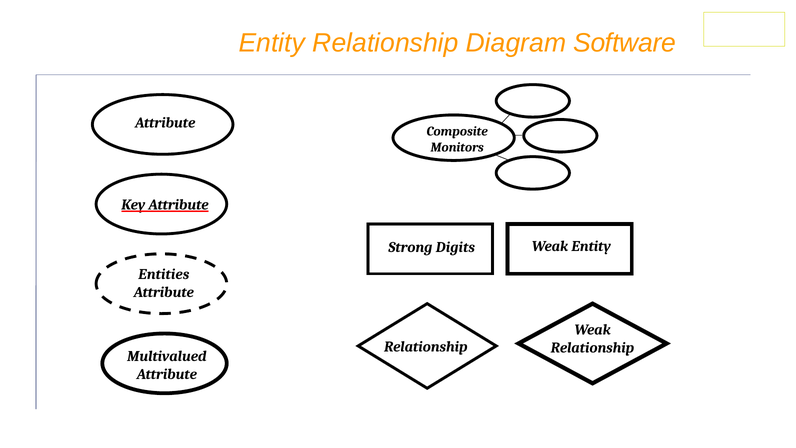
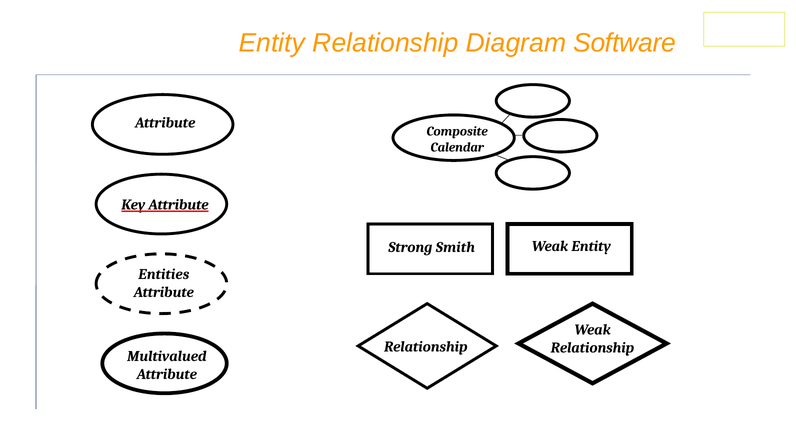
Monitors: Monitors -> Calendar
Digits: Digits -> Smith
